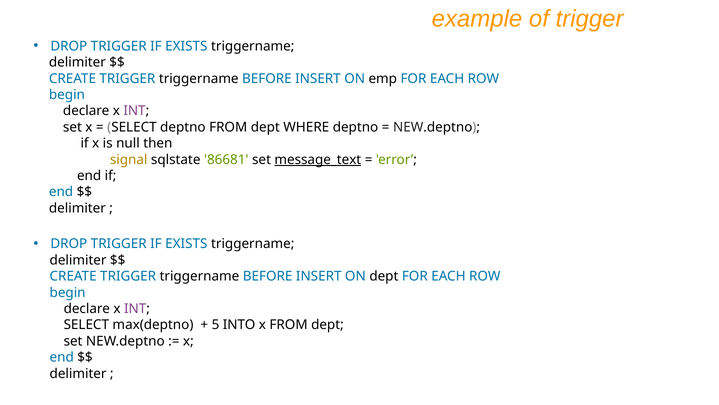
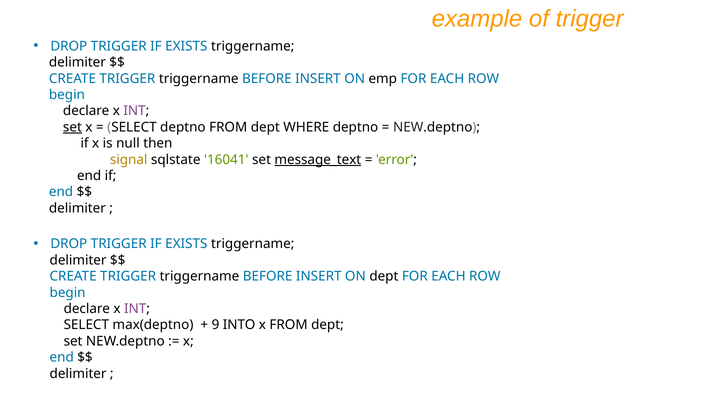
set at (72, 127) underline: none -> present
86681: 86681 -> 16041
5: 5 -> 9
